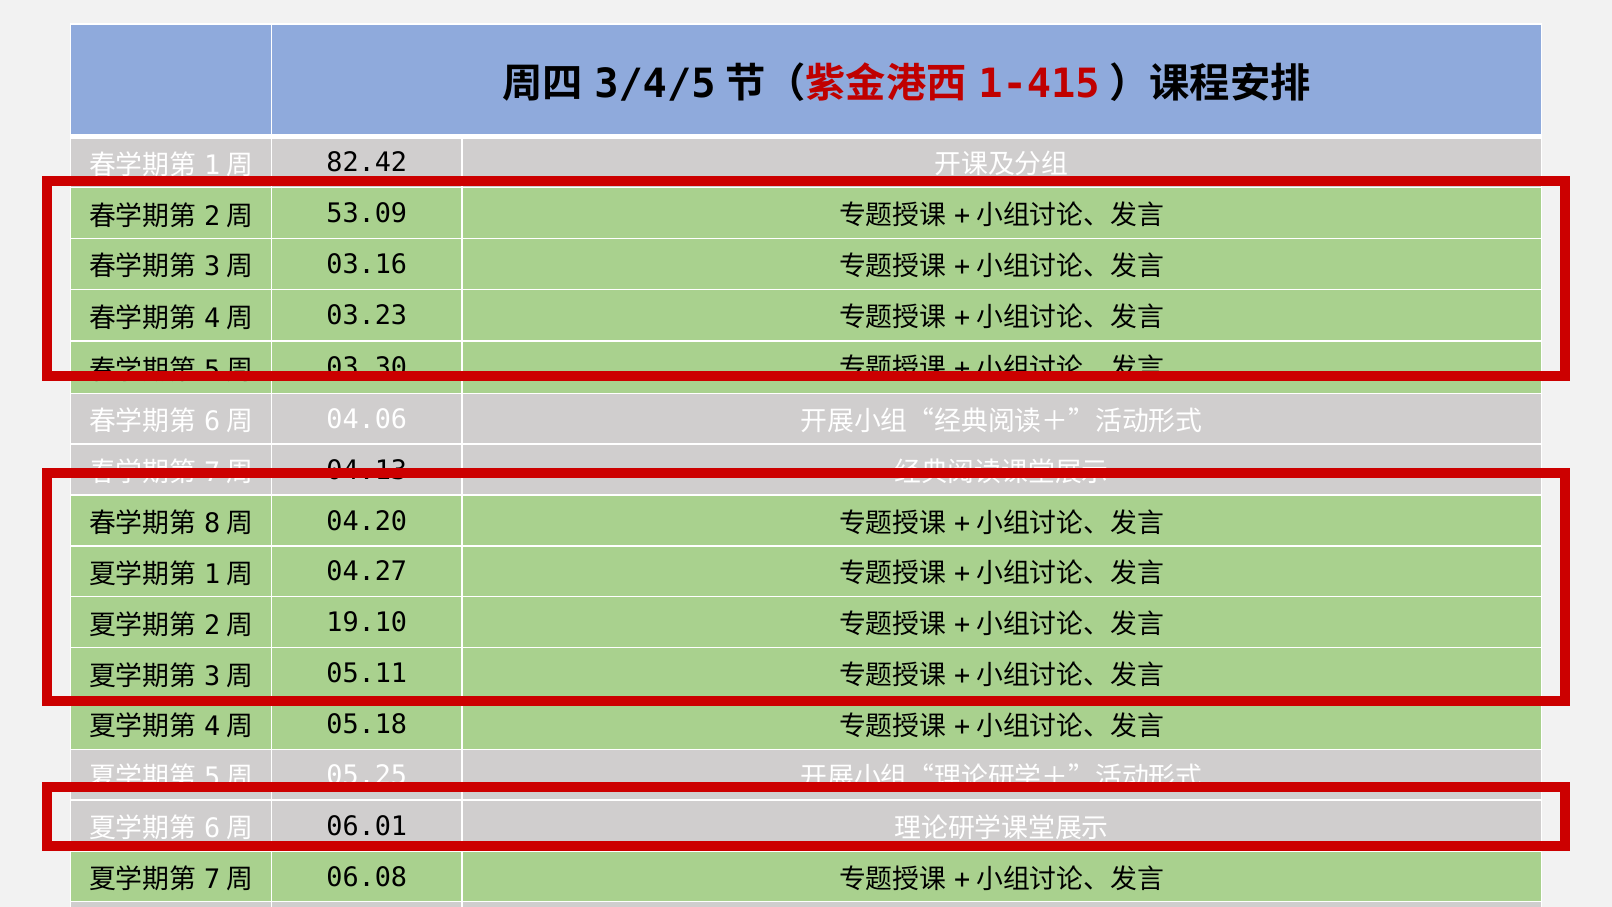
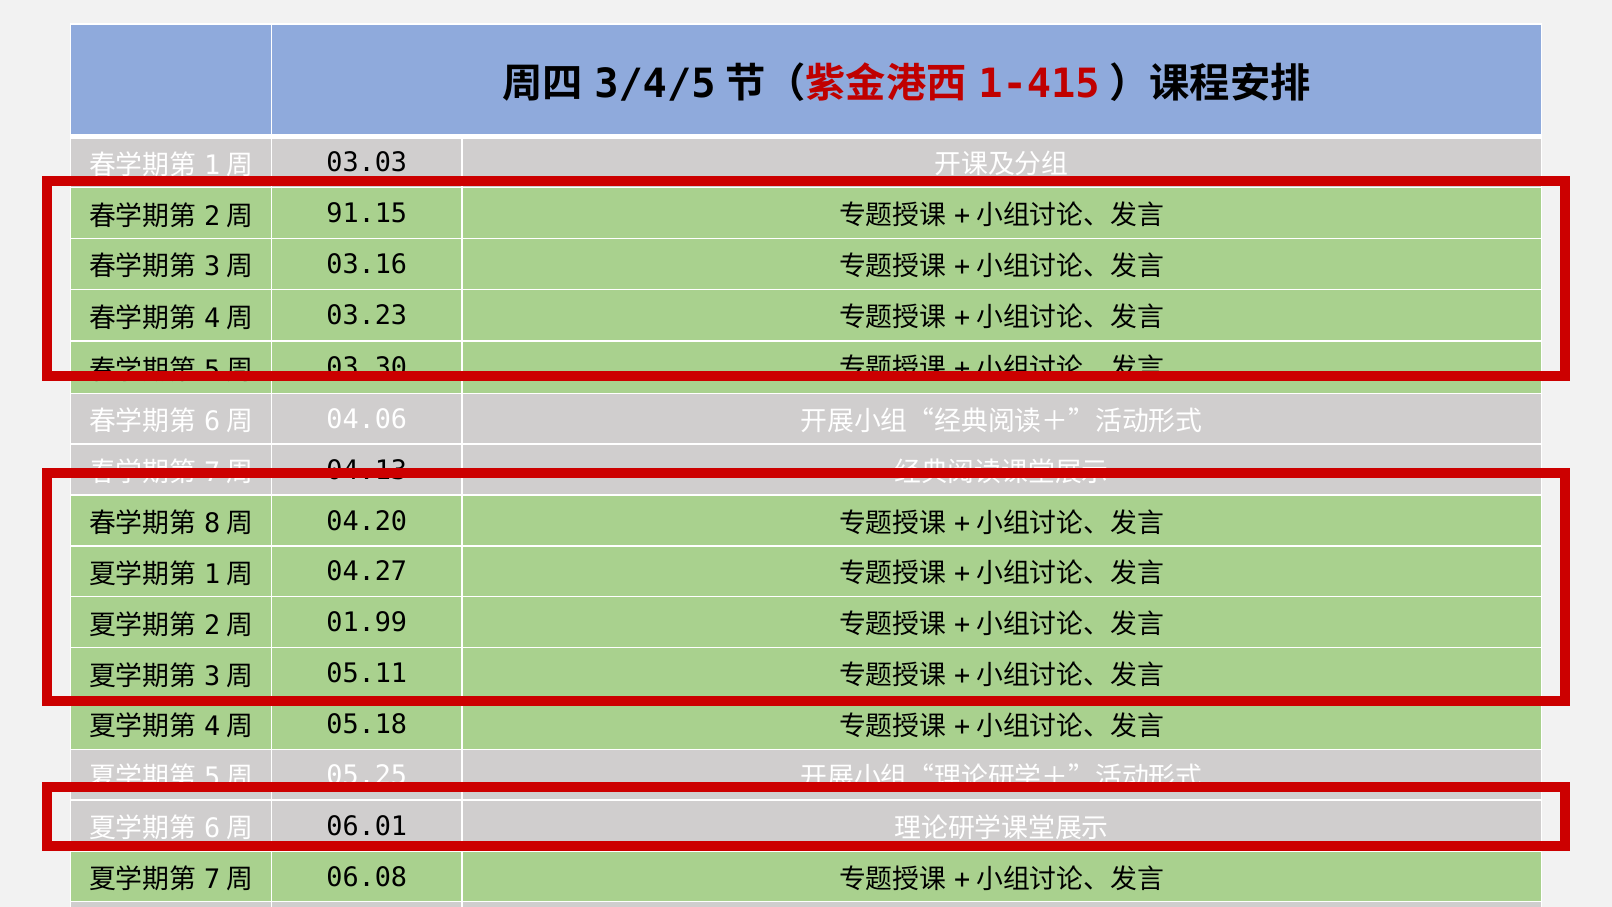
82.42: 82.42 -> 03.03
53.09: 53.09 -> 91.15
19.10: 19.10 -> 01.99
